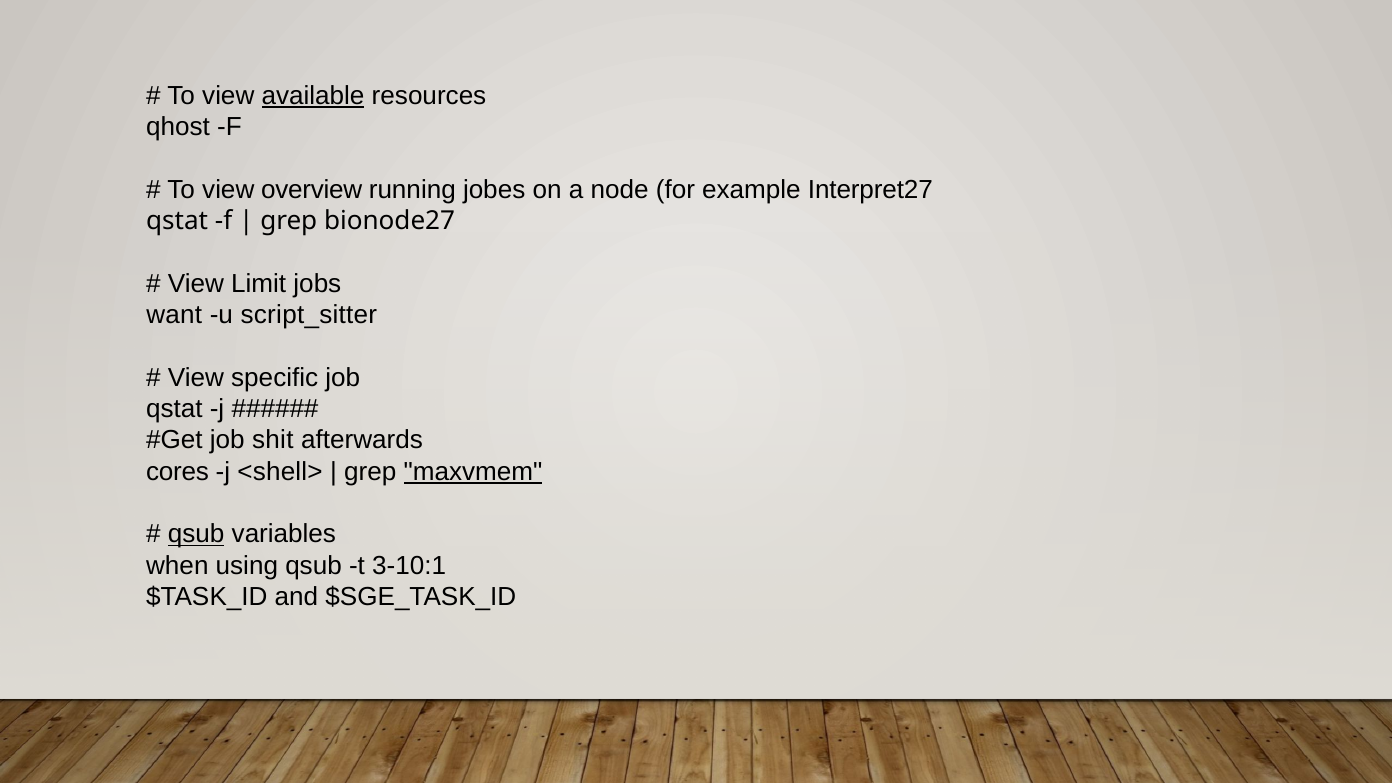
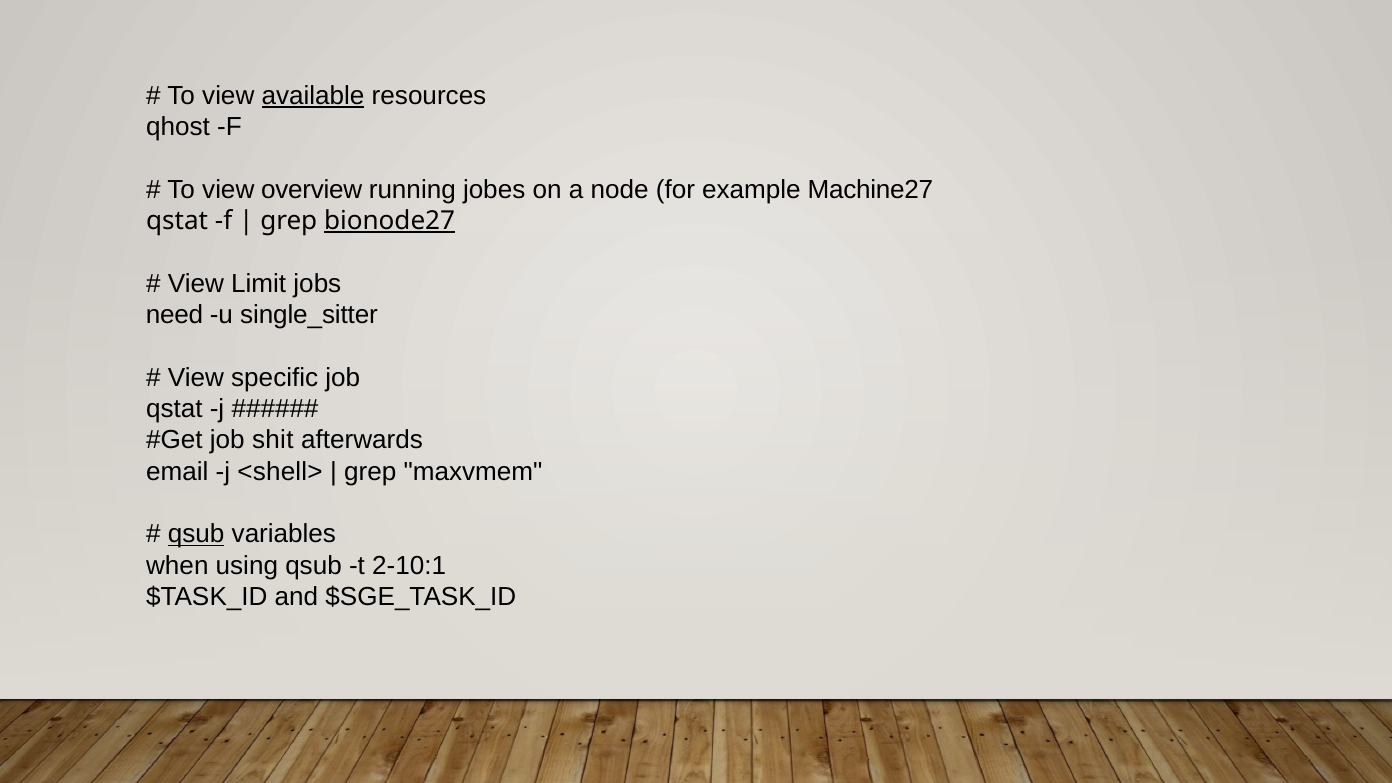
Interpret27: Interpret27 -> Machine27
bionode27 underline: none -> present
want: want -> need
script_sitter: script_sitter -> single_sitter
cores: cores -> email
maxvmem underline: present -> none
3-10:1: 3-10:1 -> 2-10:1
